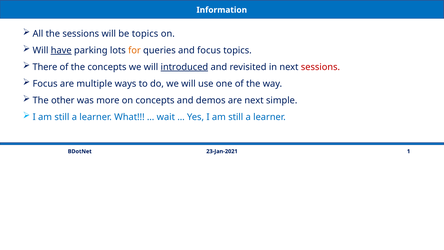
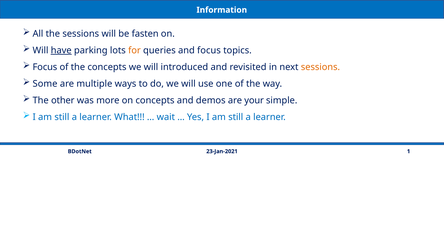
be topics: topics -> fasten
There at (45, 67): There -> Focus
introduced underline: present -> none
sessions at (320, 67) colour: red -> orange
Focus at (45, 84): Focus -> Some
are next: next -> your
